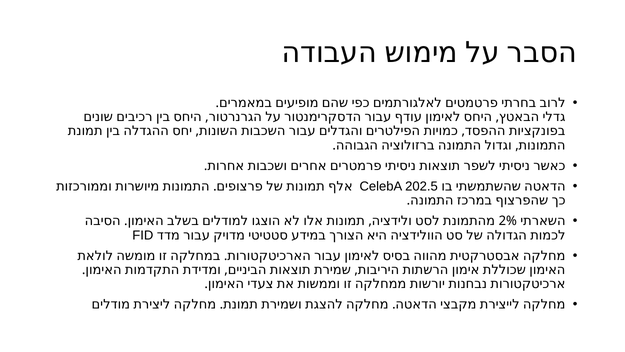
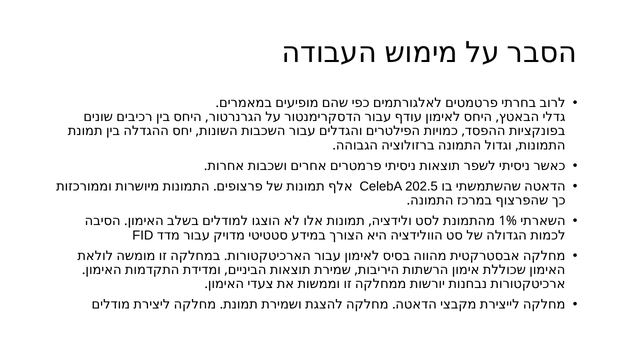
2%: 2% -> 1%
